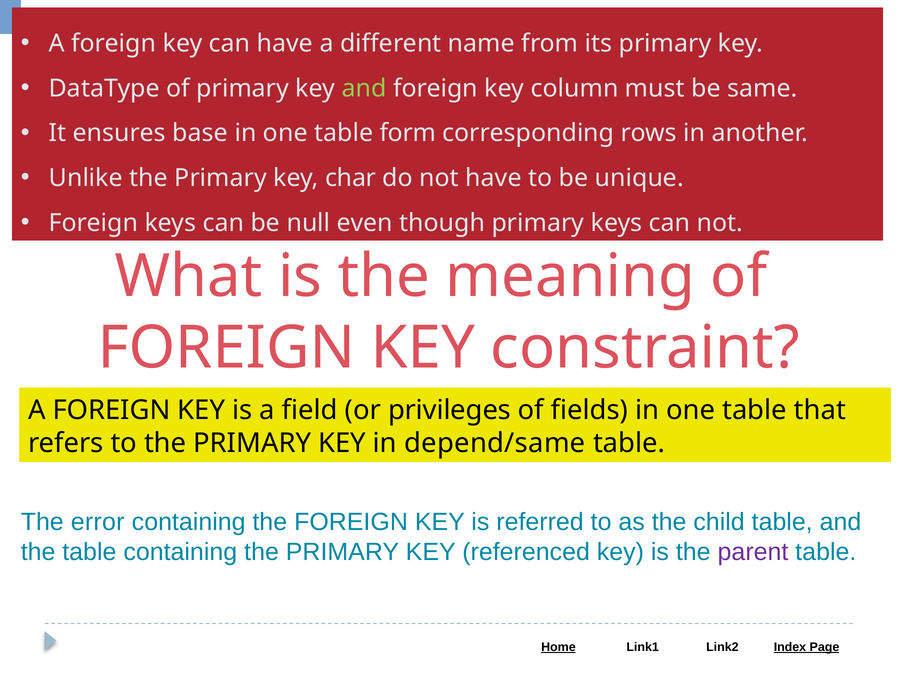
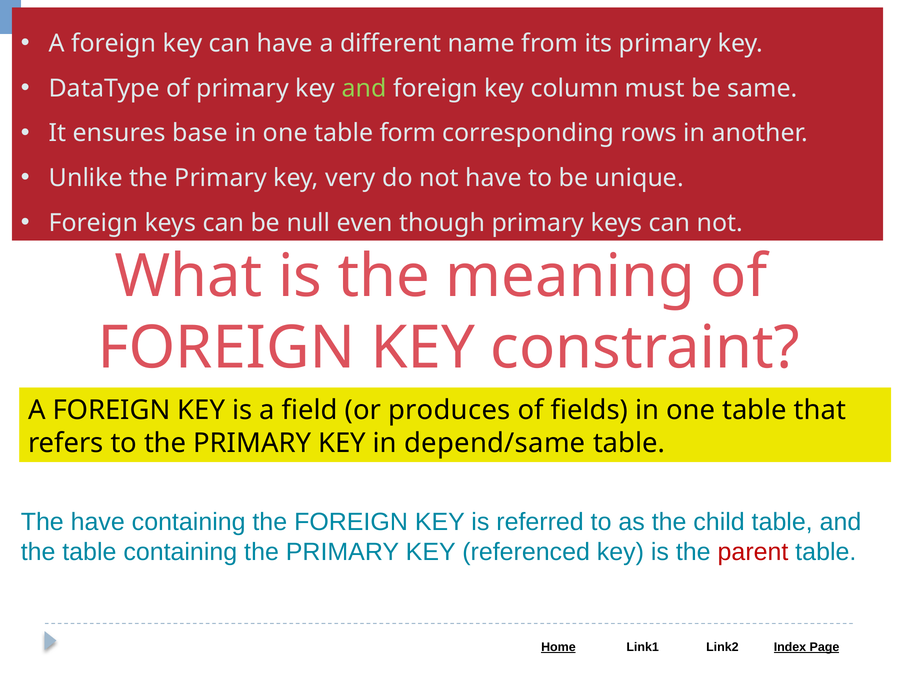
char: char -> very
privileges: privileges -> produces
The error: error -> have
parent colour: purple -> red
